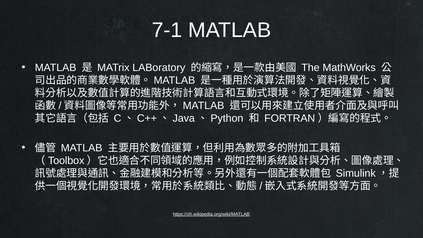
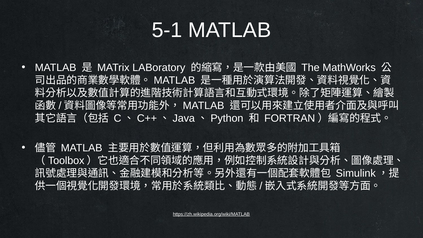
7-1: 7-1 -> 5-1
